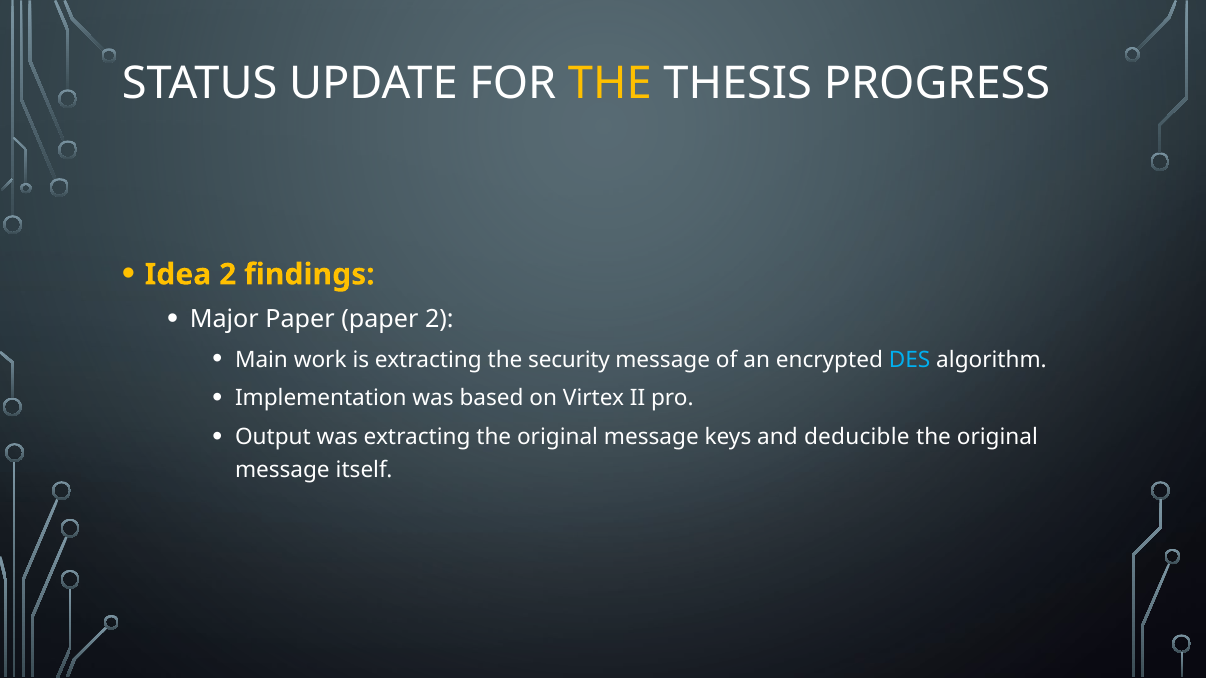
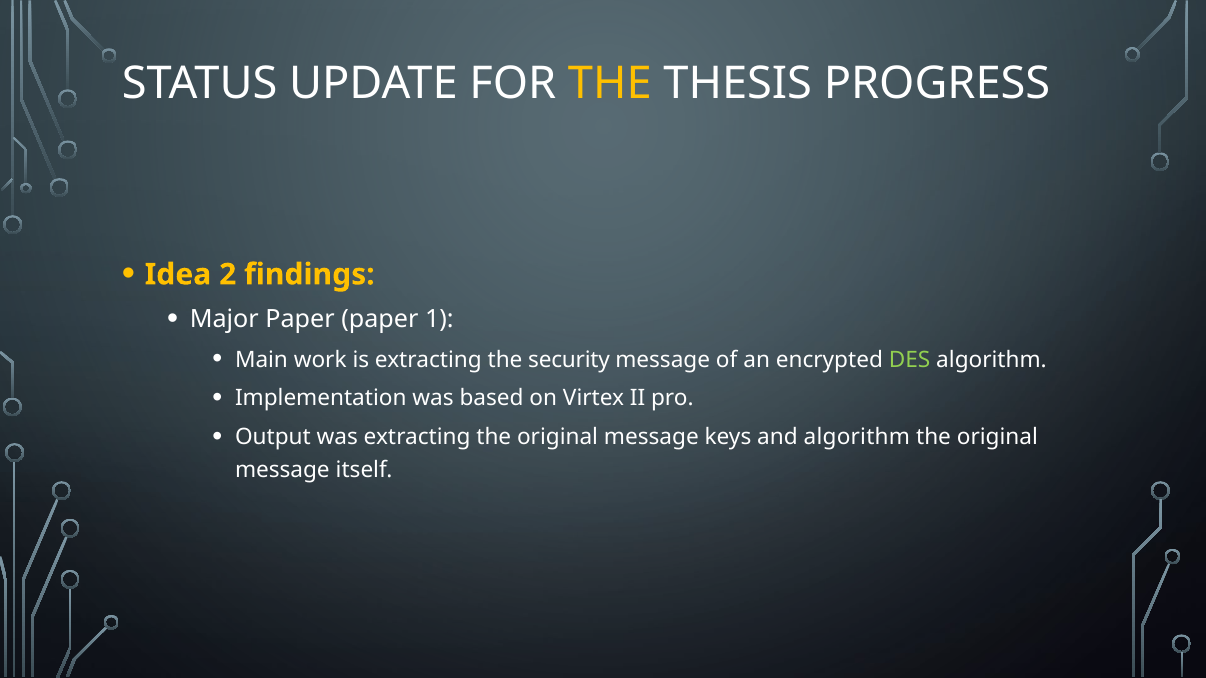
paper 2: 2 -> 1
DES colour: light blue -> light green
and deducible: deducible -> algorithm
